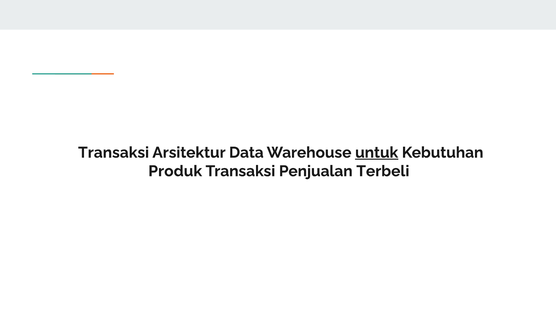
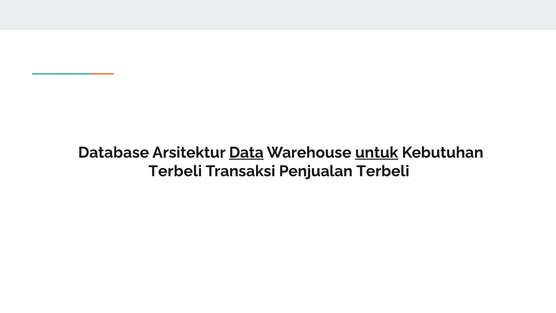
Transaksi at (114, 152): Transaksi -> Database
Data underline: none -> present
Produk at (175, 171): Produk -> Terbeli
